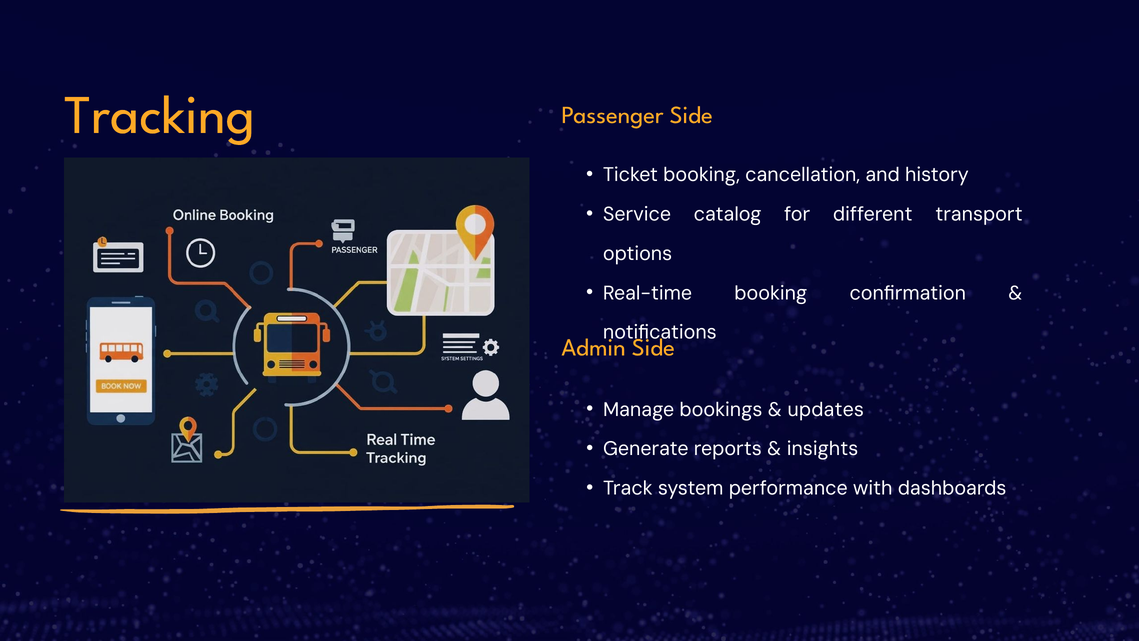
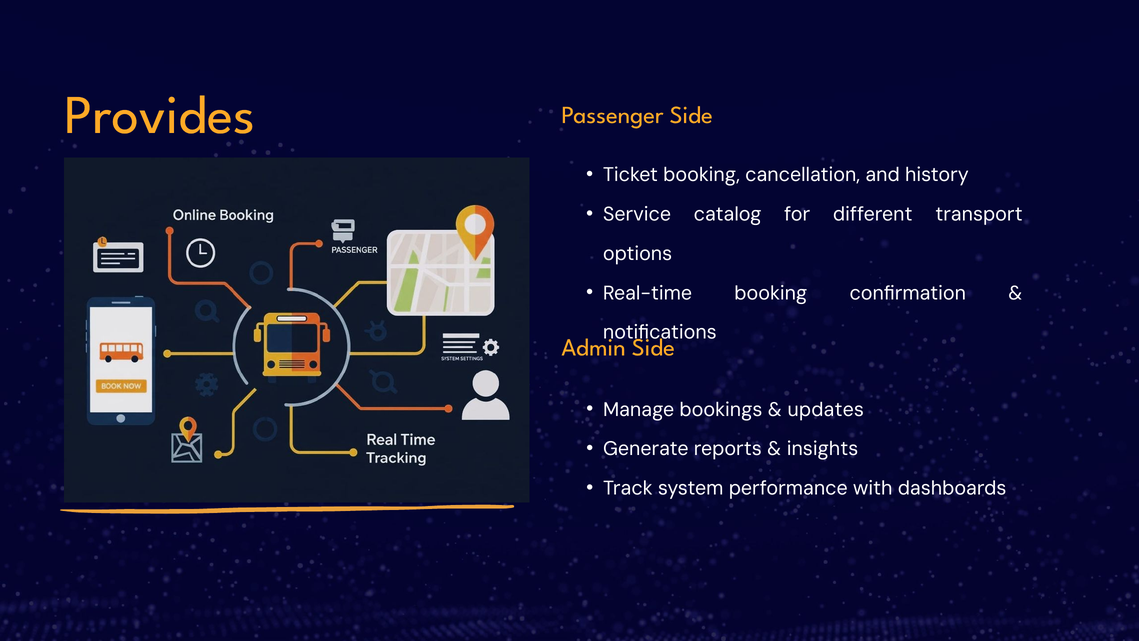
Tracking: Tracking -> Provides
